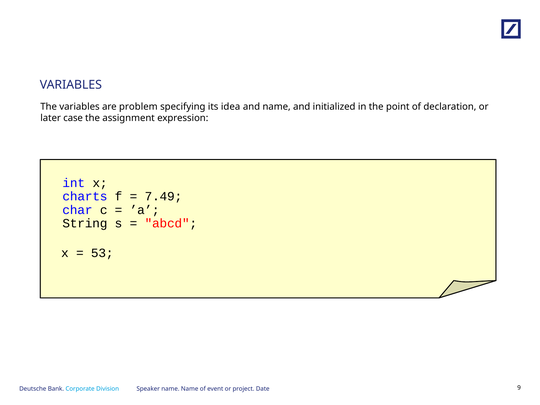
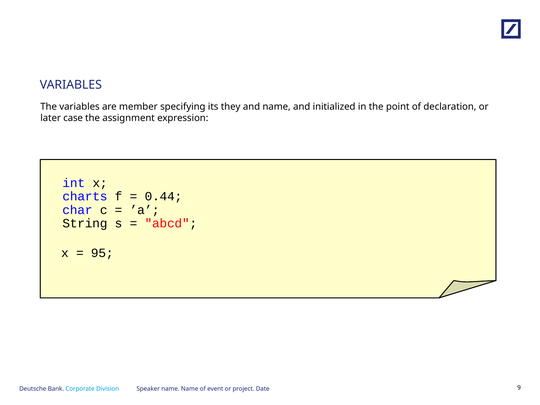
problem: problem -> member
idea: idea -> they
7.49: 7.49 -> 0.44
53: 53 -> 95
